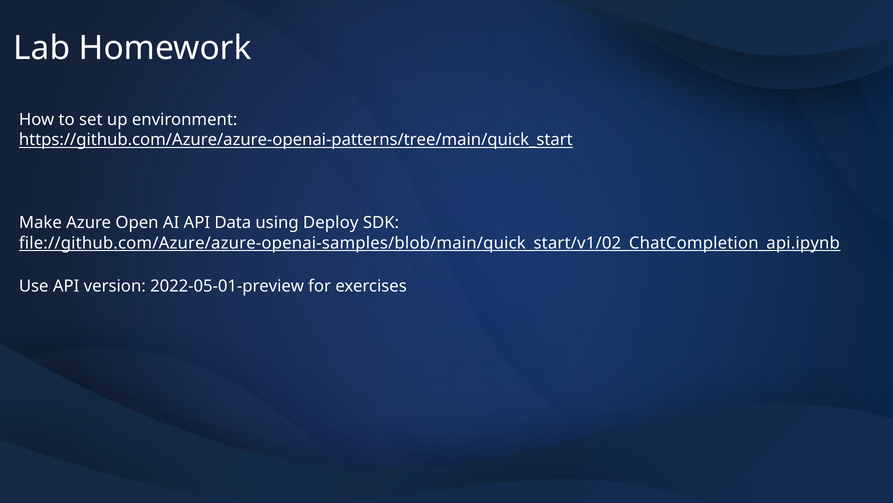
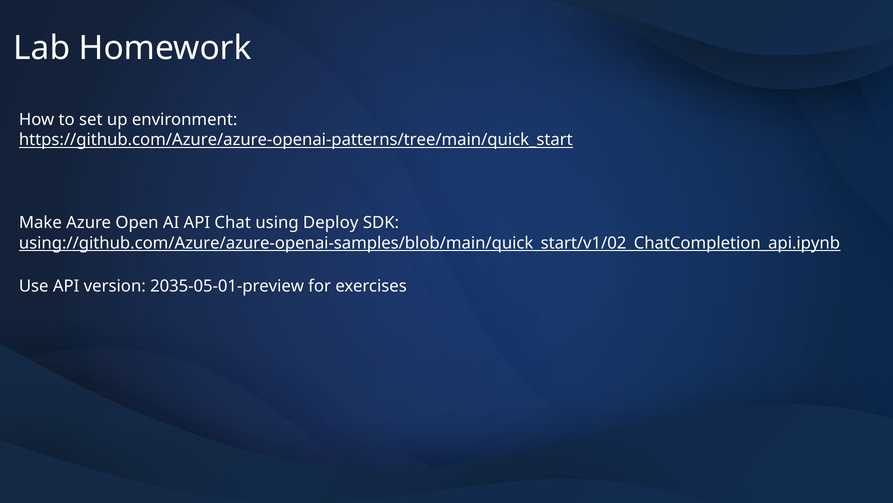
Data: Data -> Chat
file://github.com/Azure/azure-openai-samples/blob/main/quick_start/v1/02_ChatCompletion_api.ipynb: file://github.com/Azure/azure-openai-samples/blob/main/quick_start/v1/02_ChatCompletion_api.ipynb -> using://github.com/Azure/azure-openai-samples/blob/main/quick_start/v1/02_ChatCompletion_api.ipynb
2022-05-01-preview: 2022-05-01-preview -> 2035-05-01-preview
